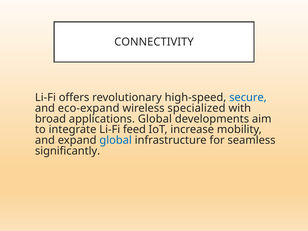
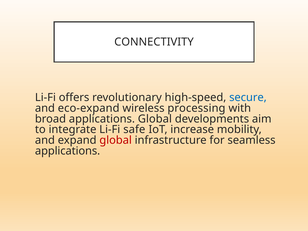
specialized: specialized -> processing
feed: feed -> safe
global at (116, 140) colour: blue -> red
significantly at (68, 151): significantly -> applications
